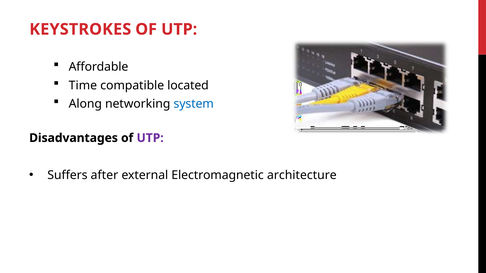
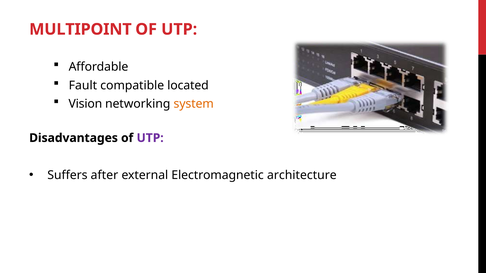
KEYSTROKES: KEYSTROKES -> MULTIPOINT
Time: Time -> Fault
Along: Along -> Vision
system colour: blue -> orange
